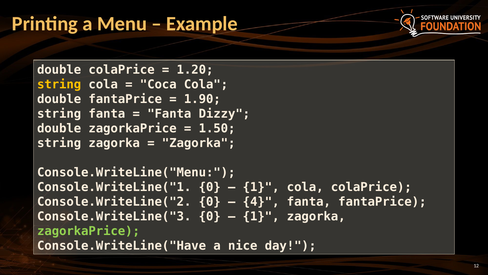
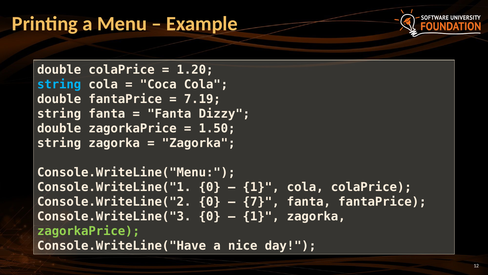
string at (59, 84) colour: yellow -> light blue
1.90: 1.90 -> 7.19
4: 4 -> 7
